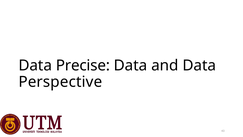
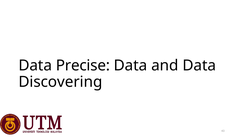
Perspective: Perspective -> Discovering
